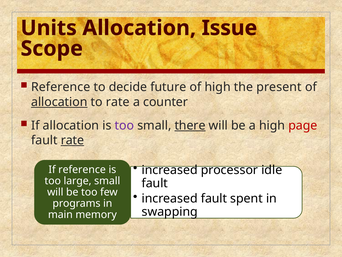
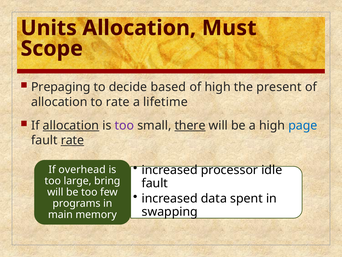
Issue: Issue -> Must
Reference at (61, 87): Reference -> Prepaging
future: future -> based
allocation at (59, 102) underline: present -> none
counter: counter -> lifetime
allocation at (71, 125) underline: none -> present
page colour: red -> blue
If reference: reference -> overhead
small at (107, 181): small -> bring
fault at (214, 198): fault -> data
